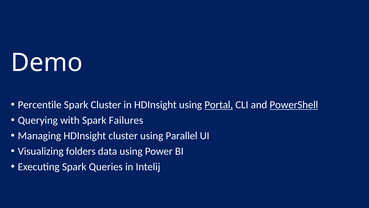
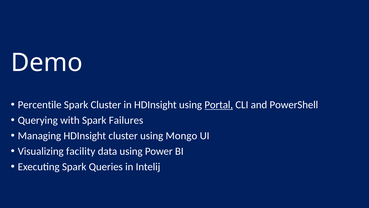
PowerShell underline: present -> none
Parallel: Parallel -> Mongo
folders: folders -> facility
